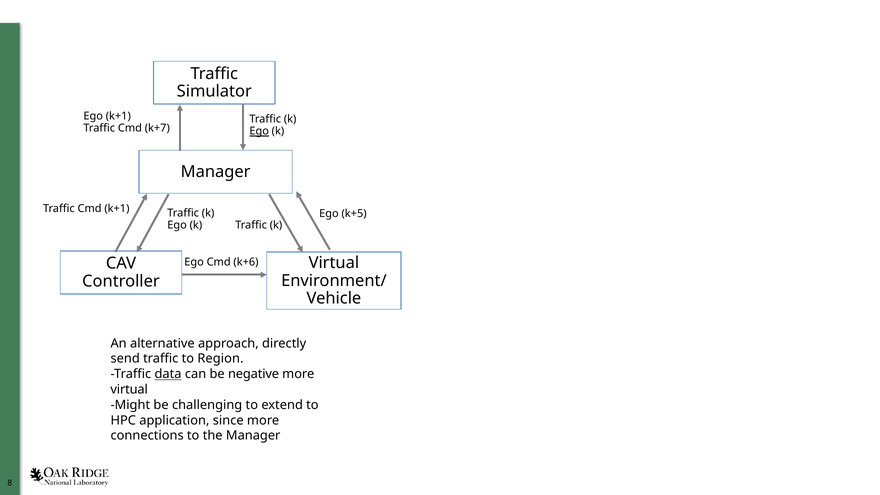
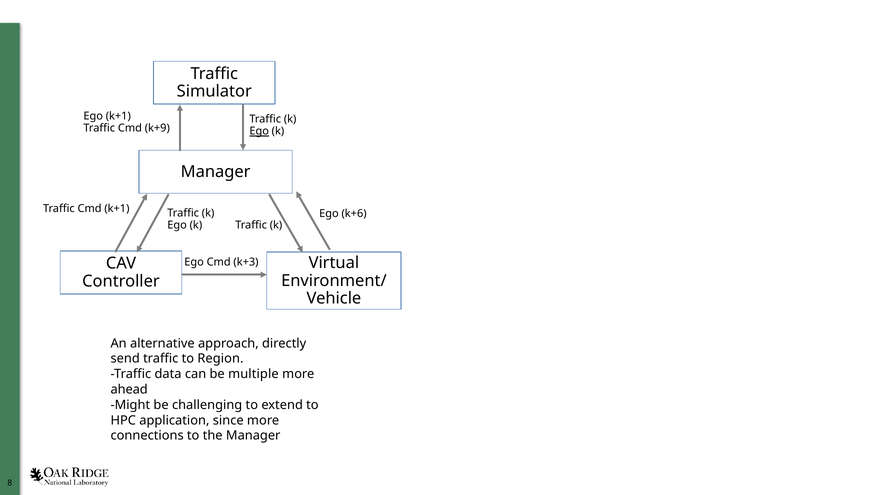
k+7: k+7 -> k+9
k+5: k+5 -> k+6
k+6: k+6 -> k+3
data underline: present -> none
negative: negative -> multiple
virtual at (129, 390): virtual -> ahead
